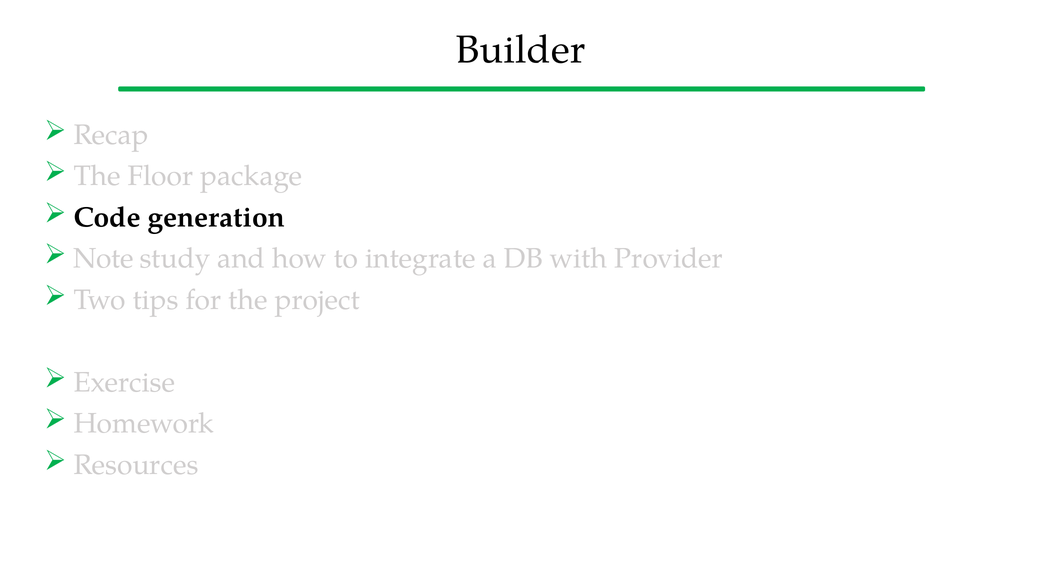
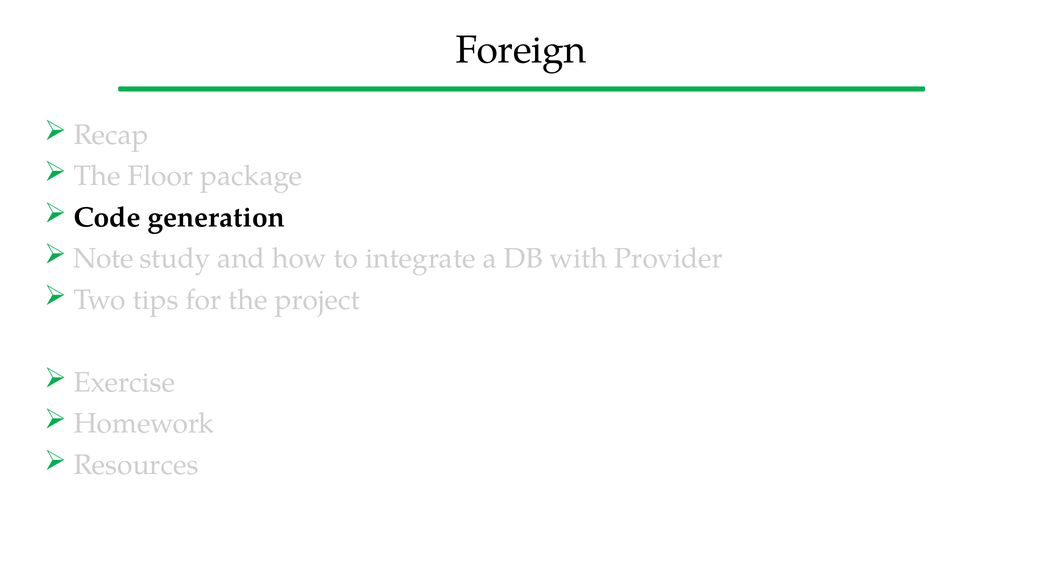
Builder: Builder -> Foreign
